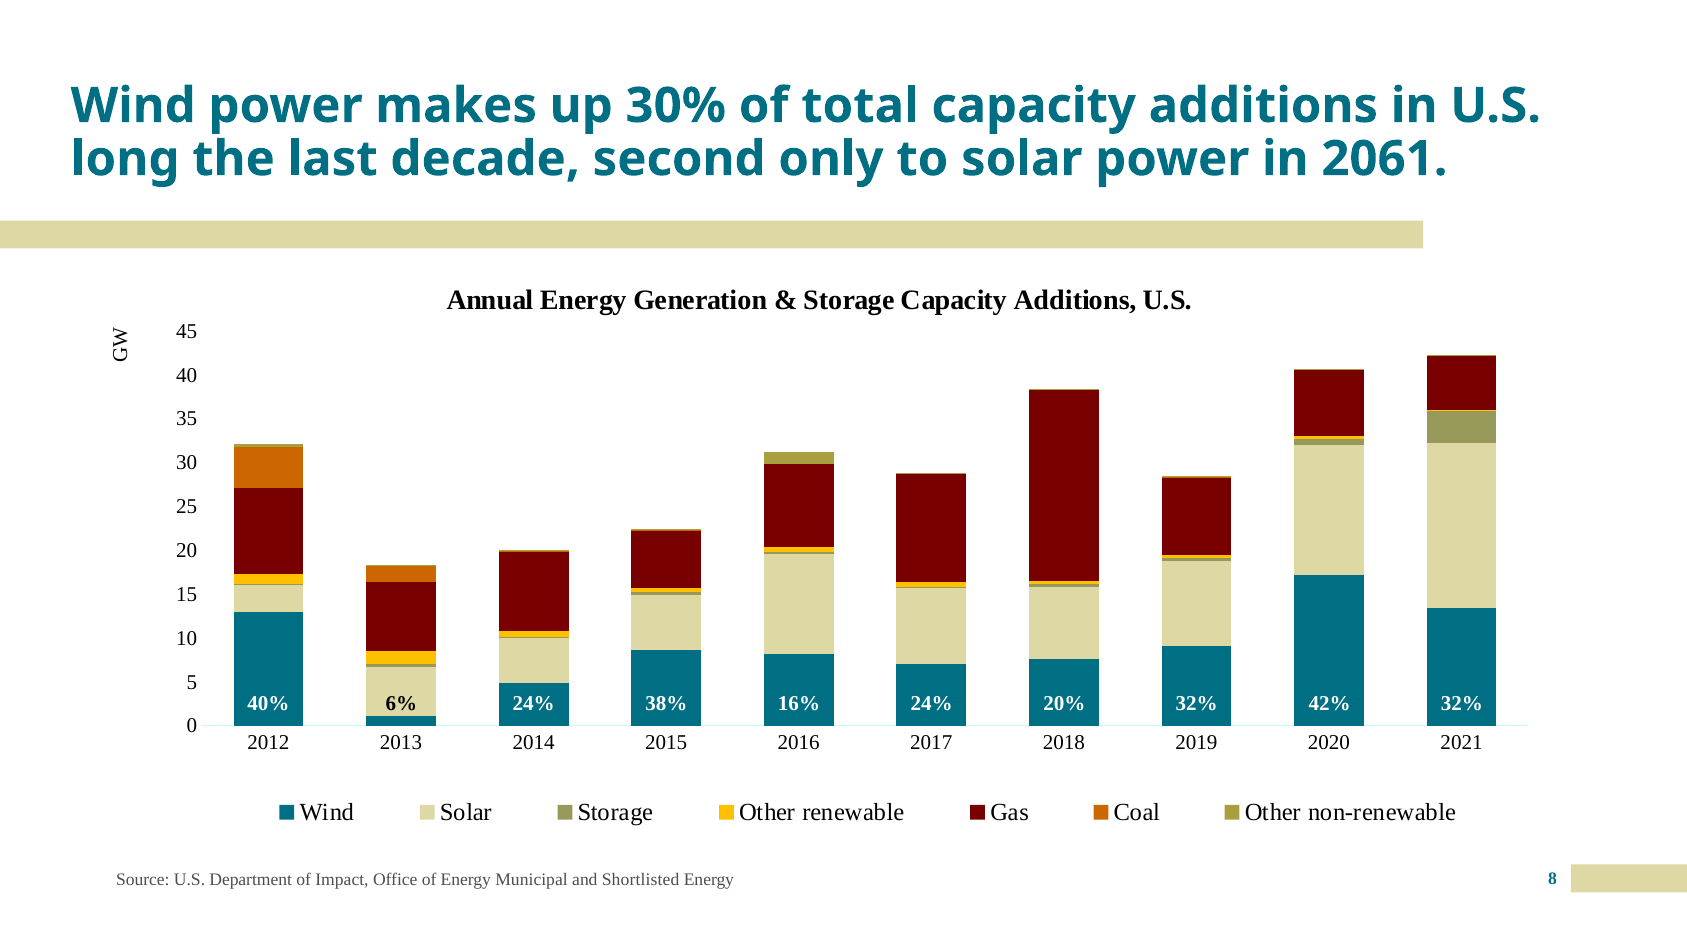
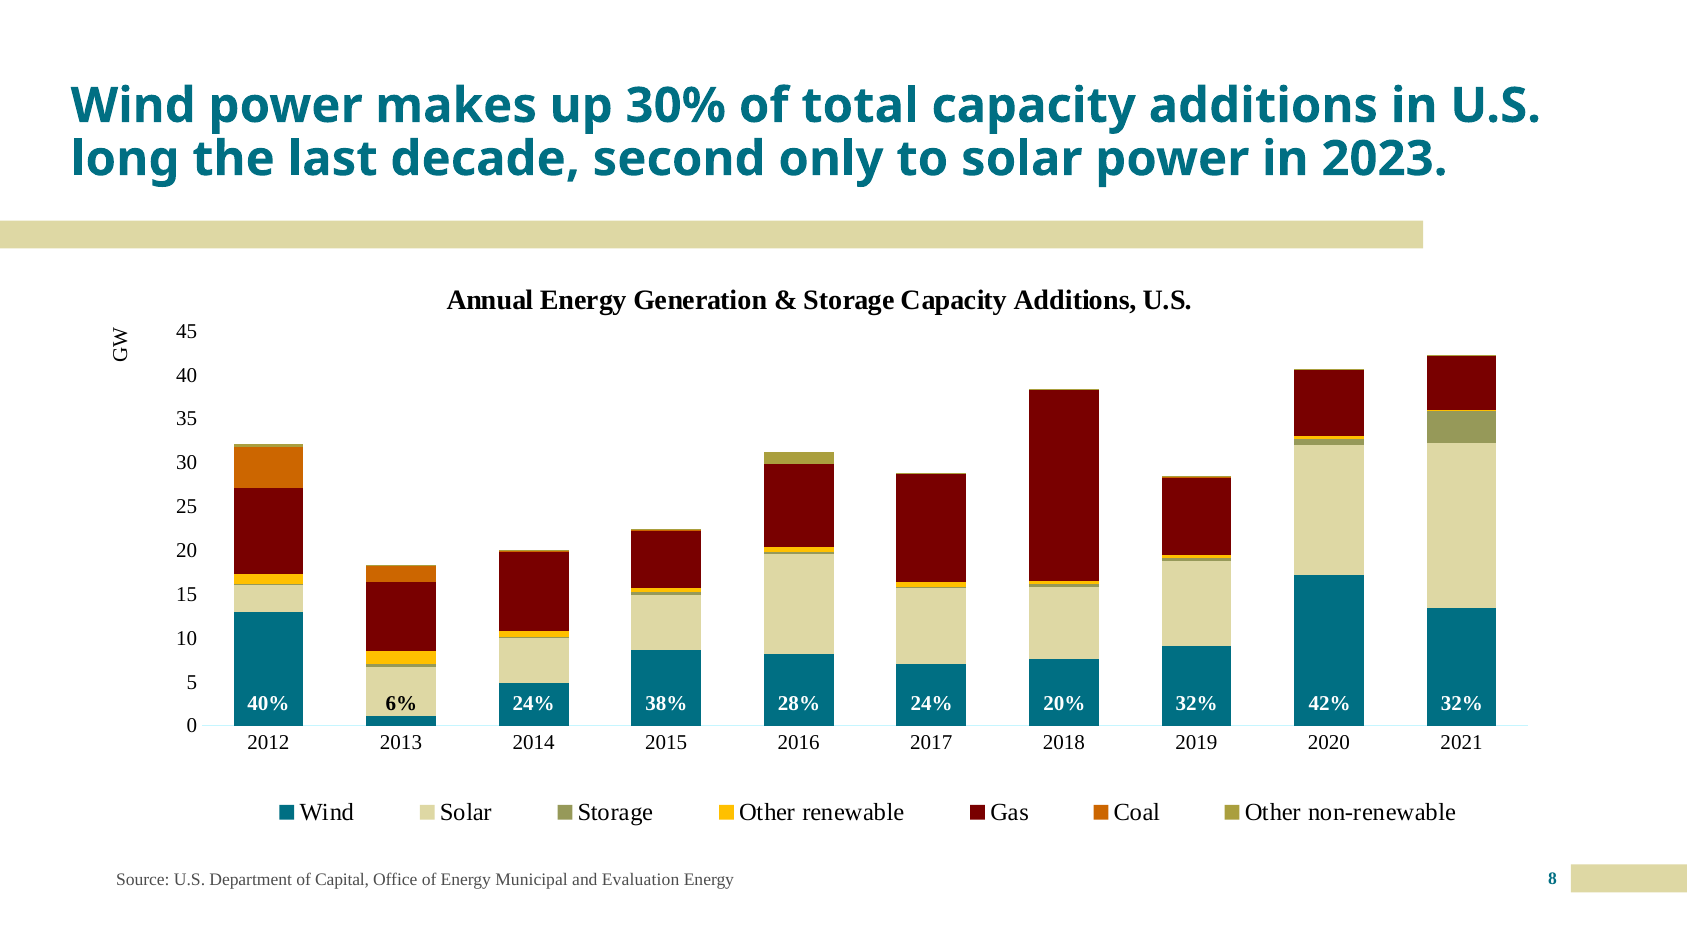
2061: 2061 -> 2023
16%: 16% -> 28%
Impact: Impact -> Capital
Shortlisted: Shortlisted -> Evaluation
